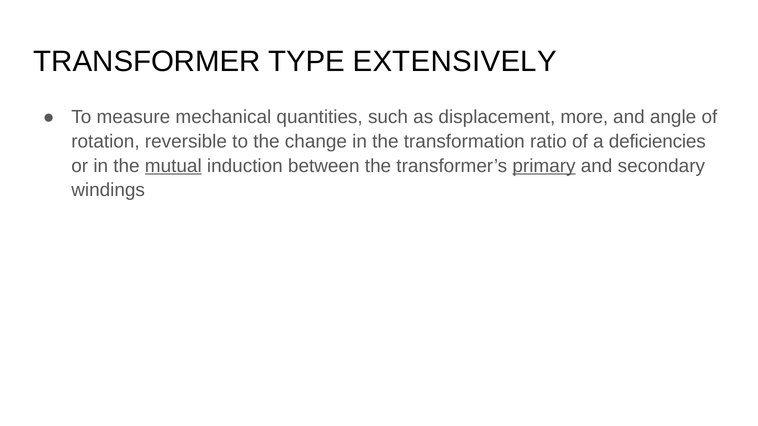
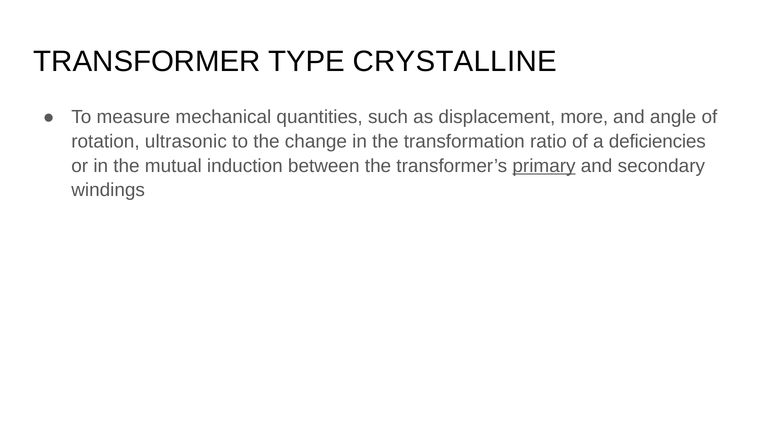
EXTENSIVELY: EXTENSIVELY -> CRYSTALLINE
reversible: reversible -> ultrasonic
mutual underline: present -> none
